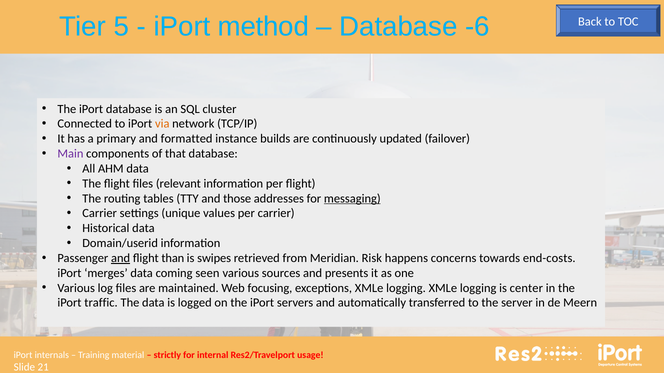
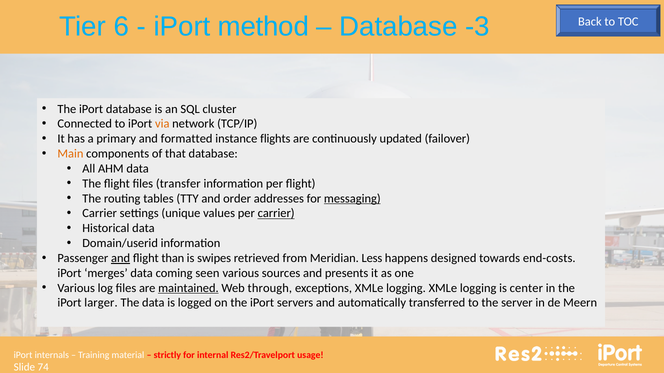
5: 5 -> 6
-6: -6 -> -3
builds: builds -> flights
Main colour: purple -> orange
relevant: relevant -> transfer
those: those -> order
carrier at (276, 214) underline: none -> present
Risk: Risk -> Less
concerns: concerns -> designed
maintained underline: none -> present
focusing: focusing -> through
traffic: traffic -> larger
21: 21 -> 74
